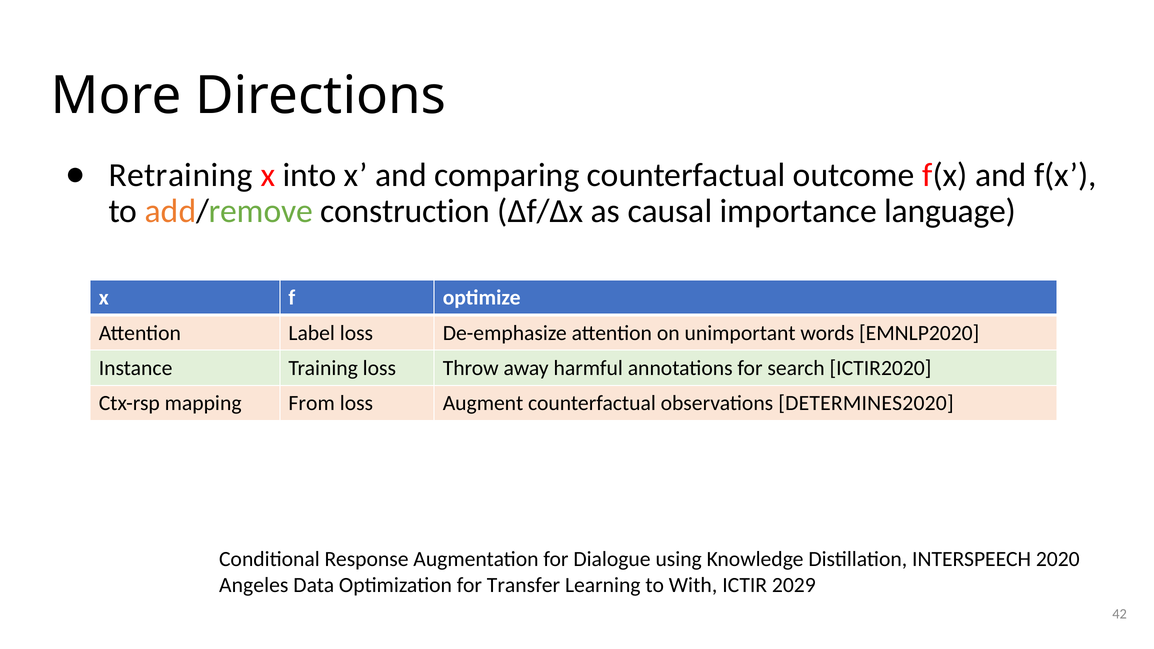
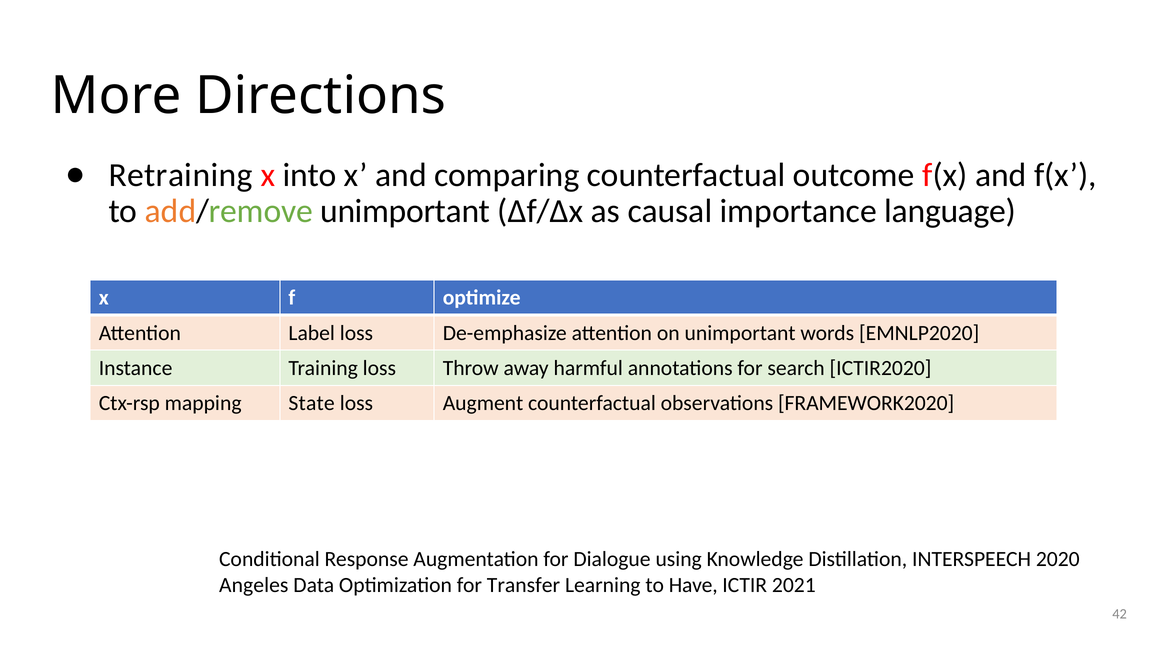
add/remove construction: construction -> unimportant
From: From -> State
DETERMINES2020: DETERMINES2020 -> FRAMEWORK2020
With: With -> Have
2029: 2029 -> 2021
